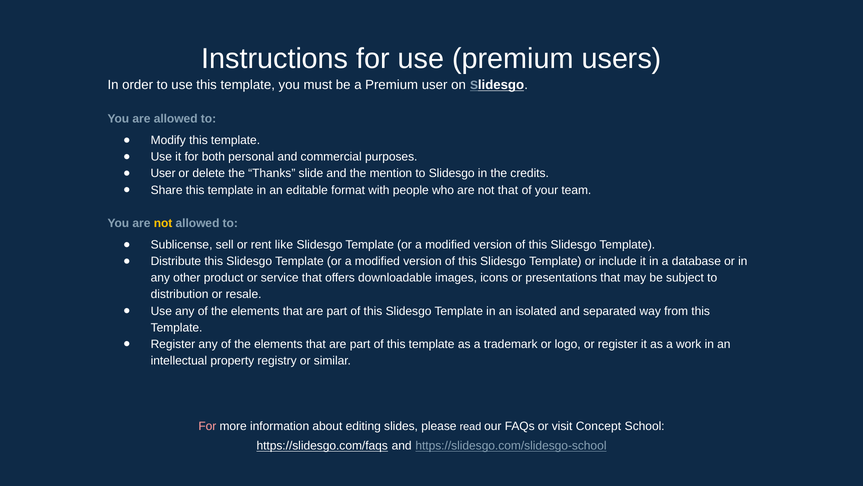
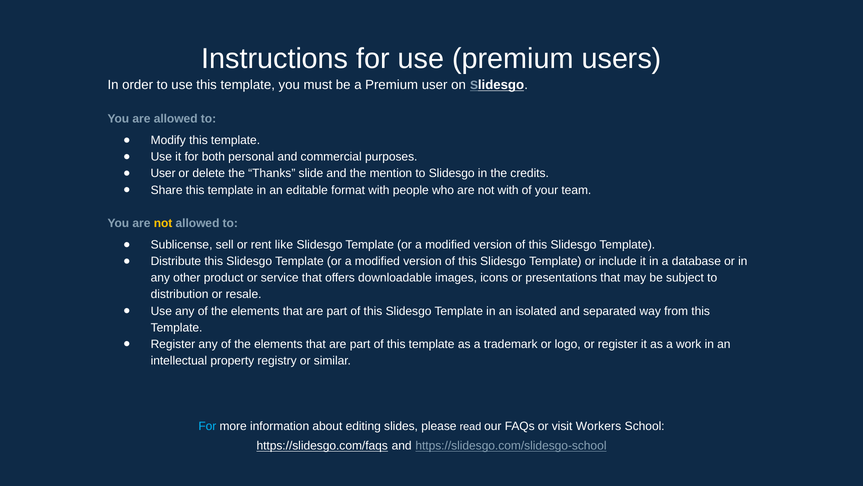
not that: that -> with
For at (207, 426) colour: pink -> light blue
Concept: Concept -> Workers
